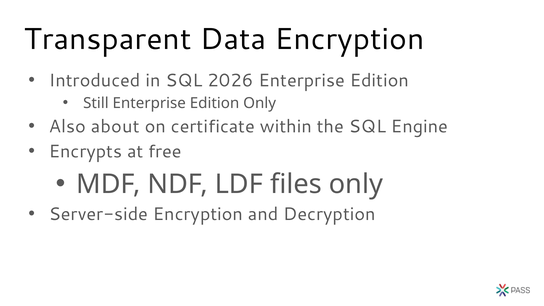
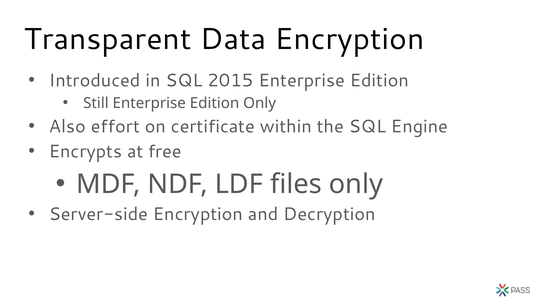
2026: 2026 -> 2015
about: about -> effort
